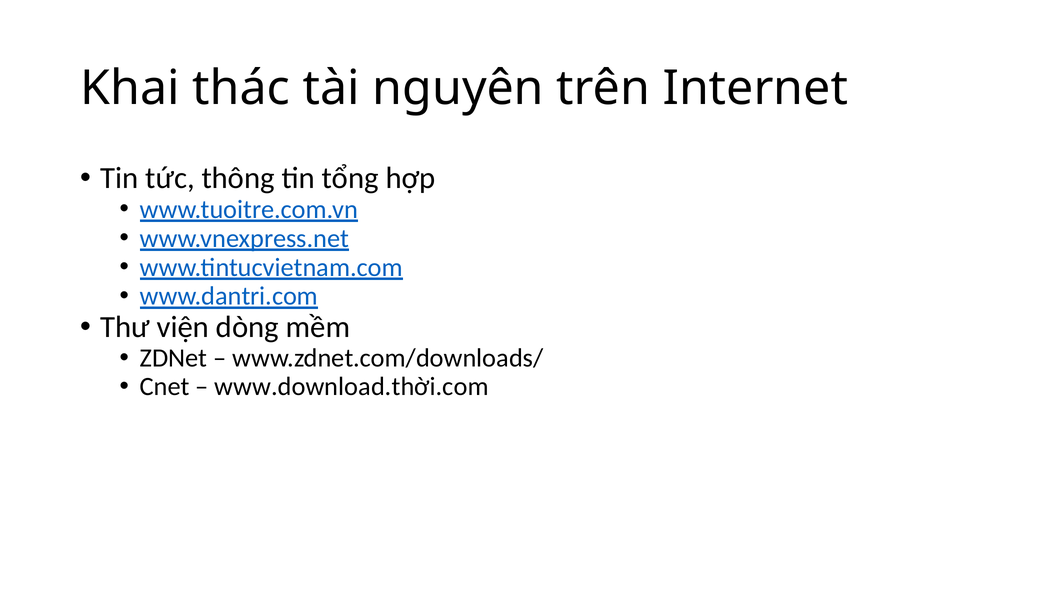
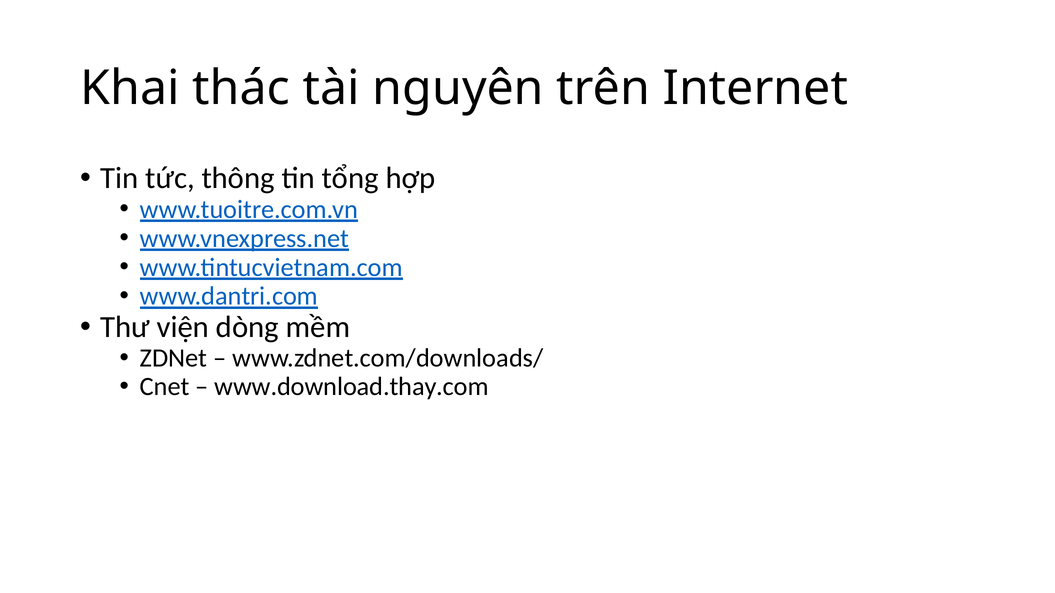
www.download.thời.com: www.download.thời.com -> www.download.thay.com
